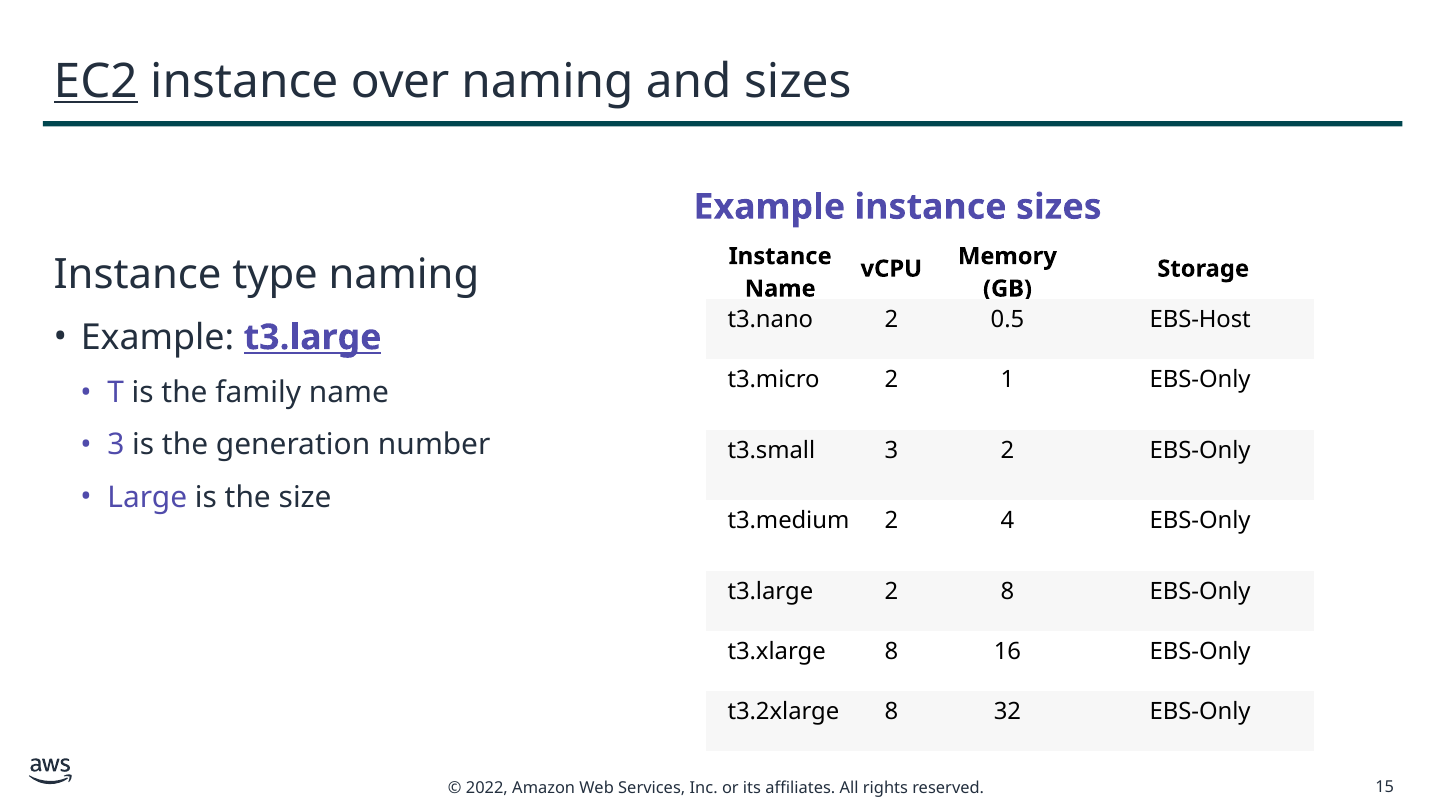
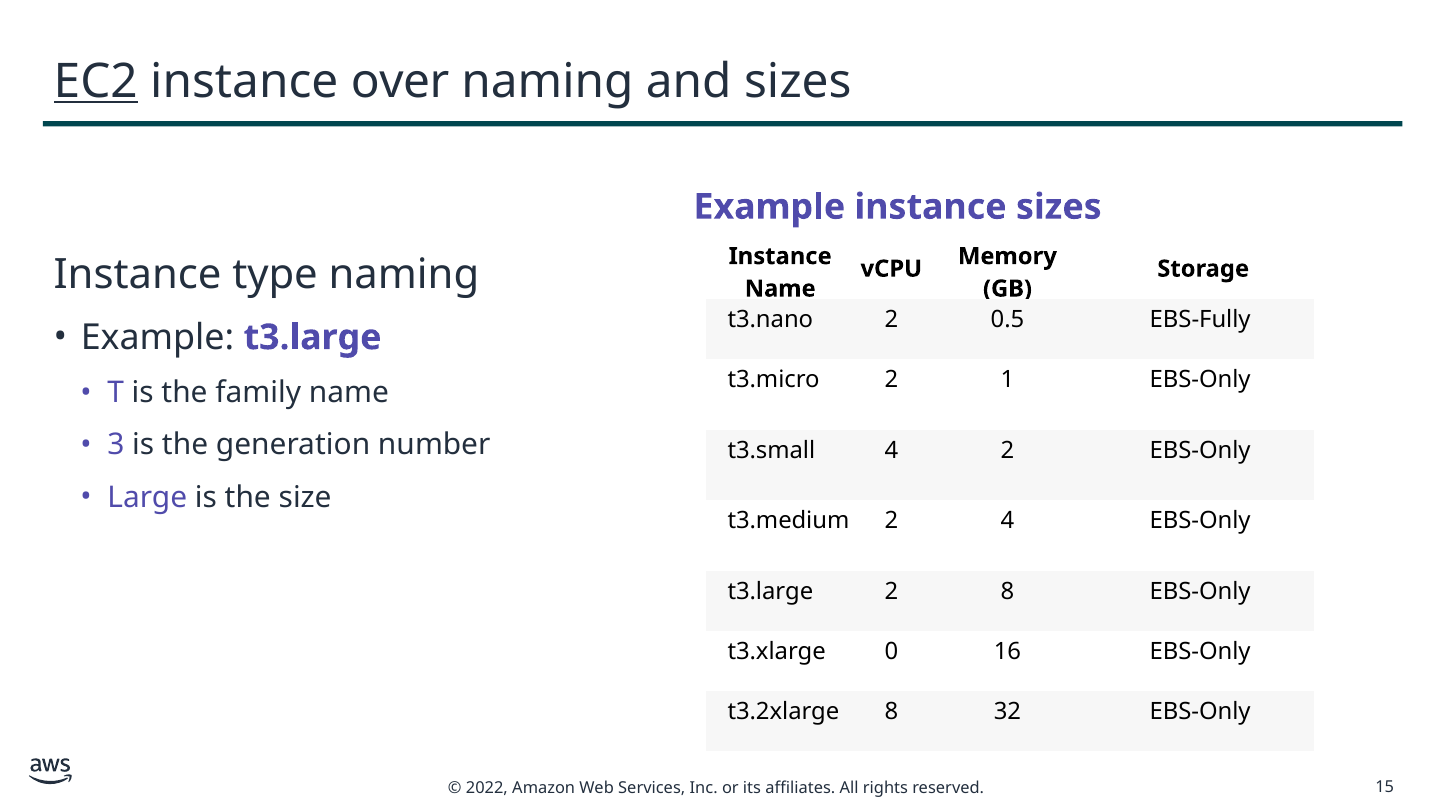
EBS-Host: EBS-Host -> EBS-Fully
t3.large at (313, 337) underline: present -> none
t3.small 3: 3 -> 4
t3.xlarge 8: 8 -> 0
